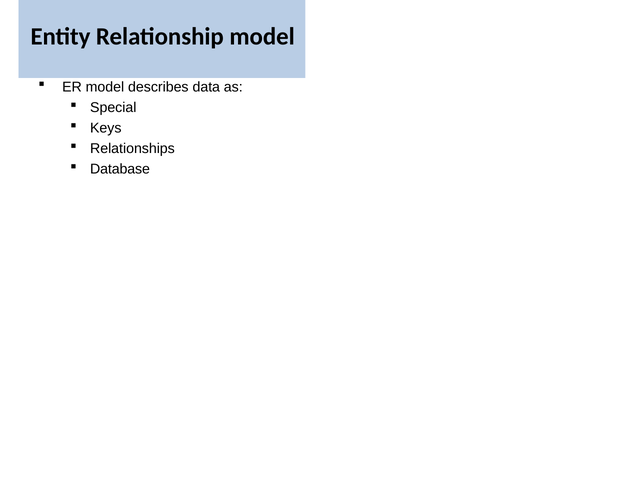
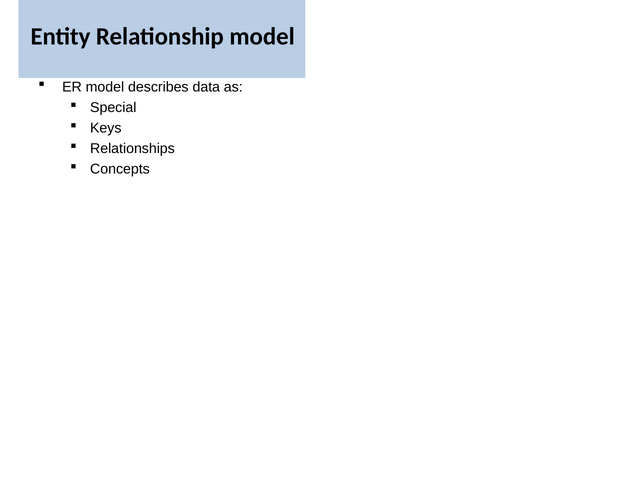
Database: Database -> Concepts
